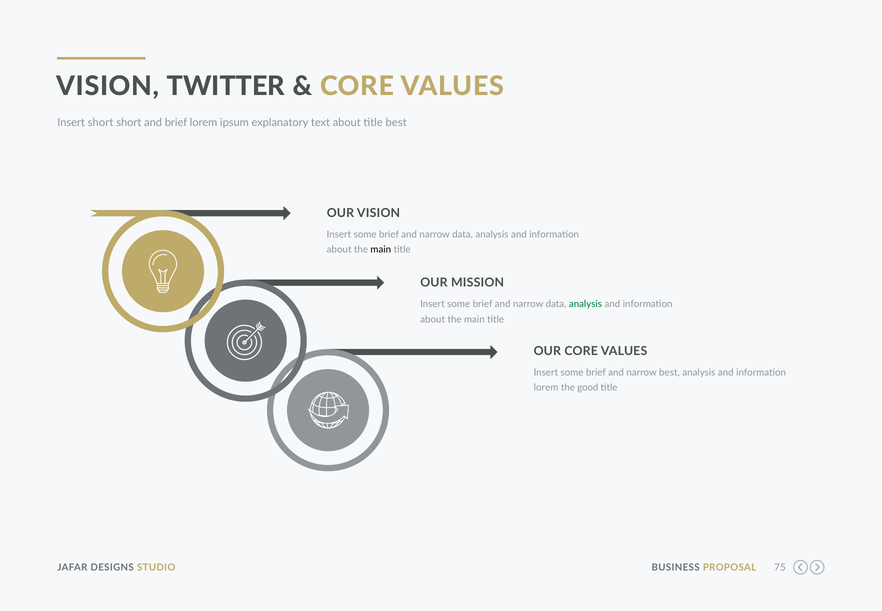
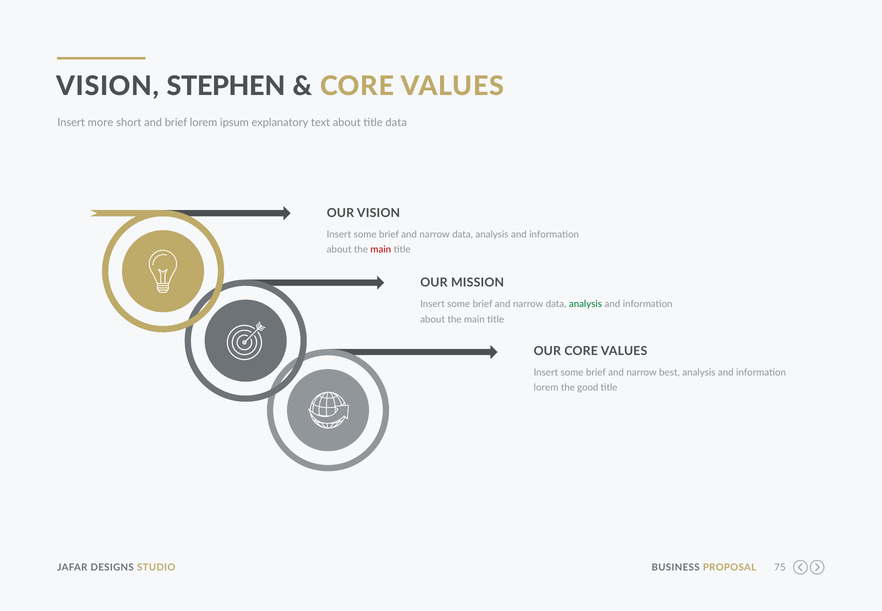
TWITTER: TWITTER -> STEPHEN
Insert short: short -> more
title best: best -> data
main at (381, 250) colour: black -> red
